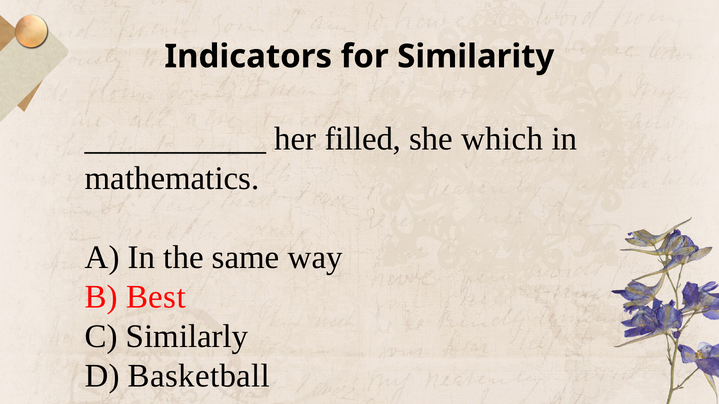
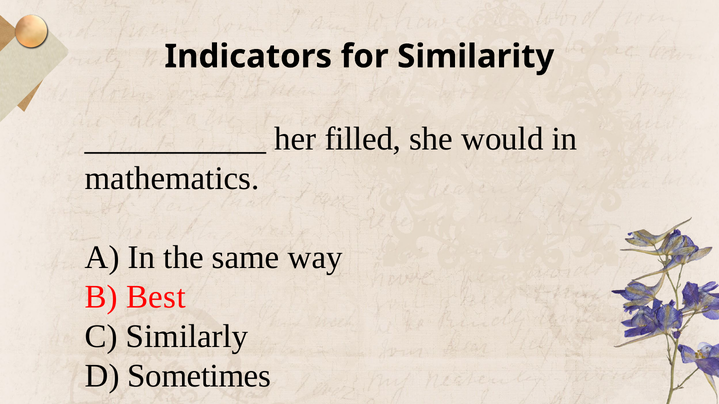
which: which -> would
Basketball: Basketball -> Sometimes
